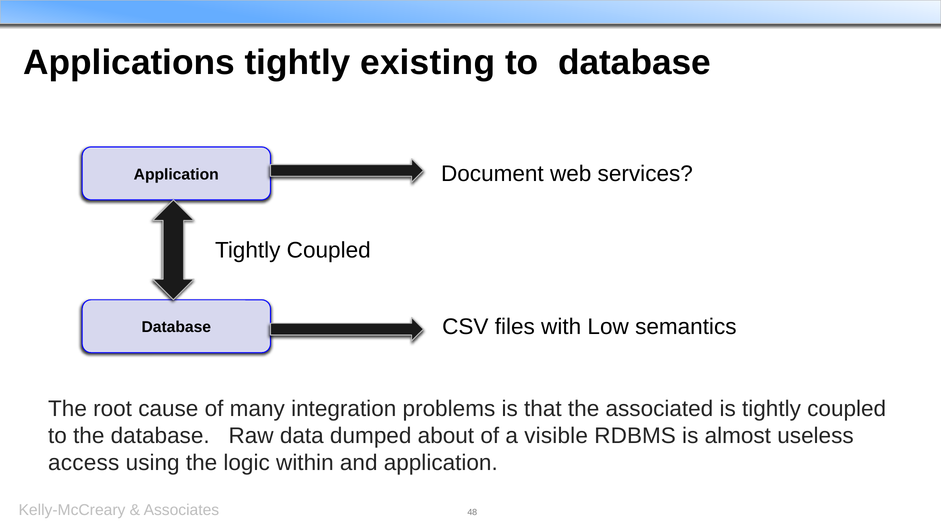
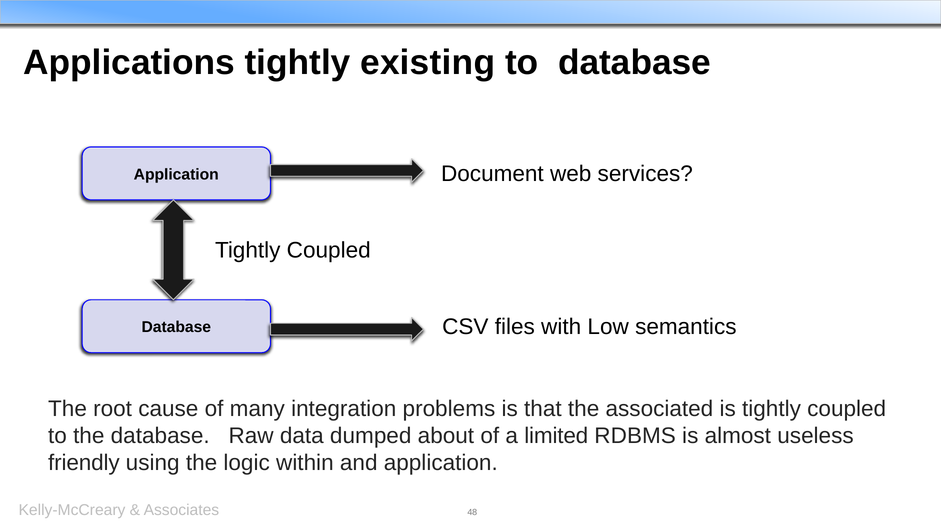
visible: visible -> limited
access: access -> friendly
